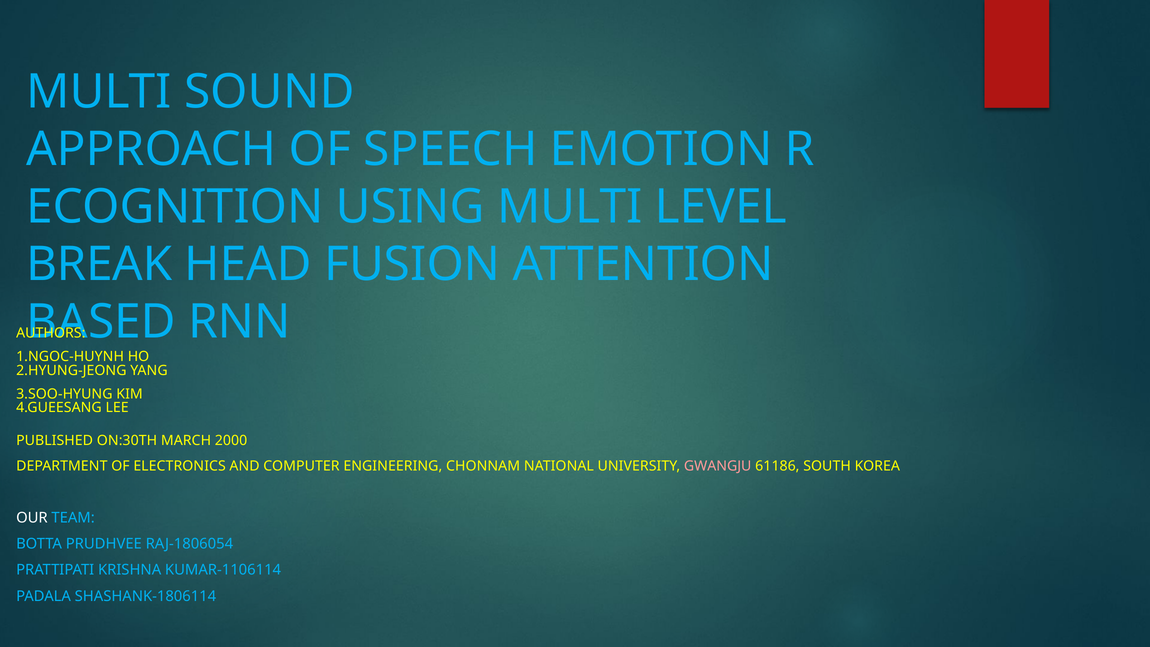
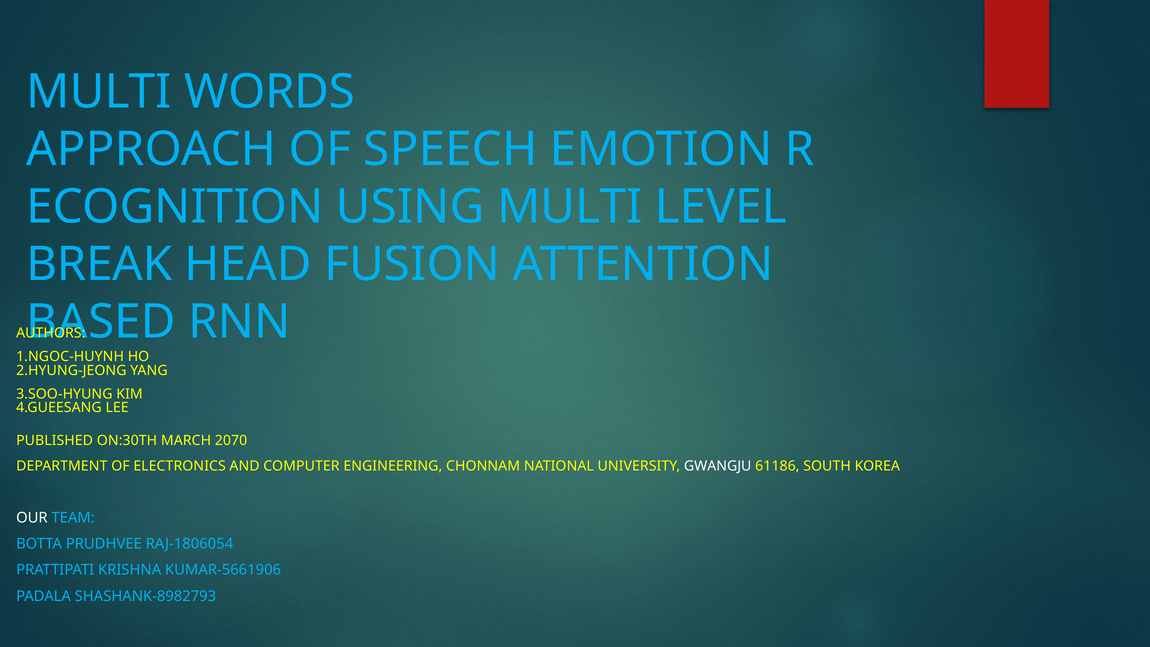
SOUND: SOUND -> WORDS
2000: 2000 -> 2070
GWANGJU colour: pink -> white
KUMAR-1106114: KUMAR-1106114 -> KUMAR-5661906
SHASHANK-1806114: SHASHANK-1806114 -> SHASHANK-8982793
